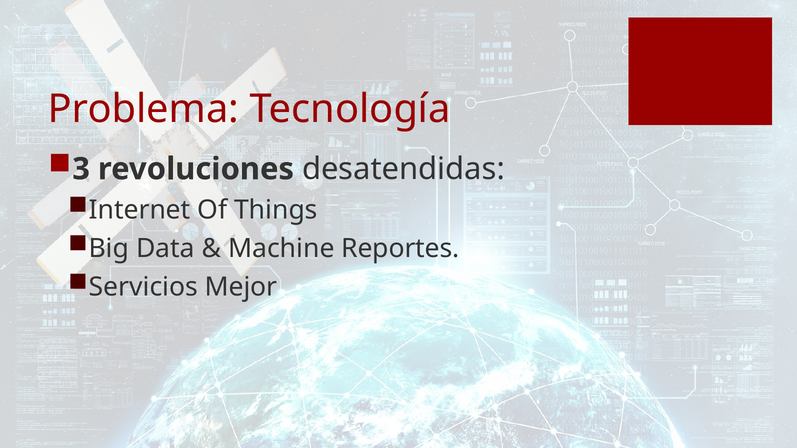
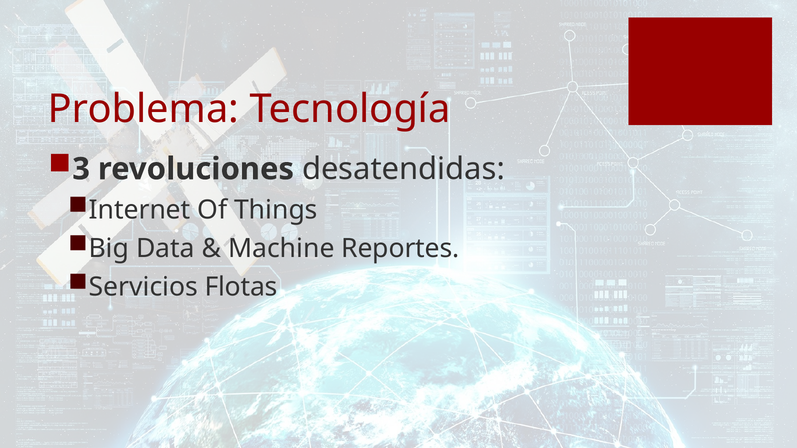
Mejor: Mejor -> Flotas
